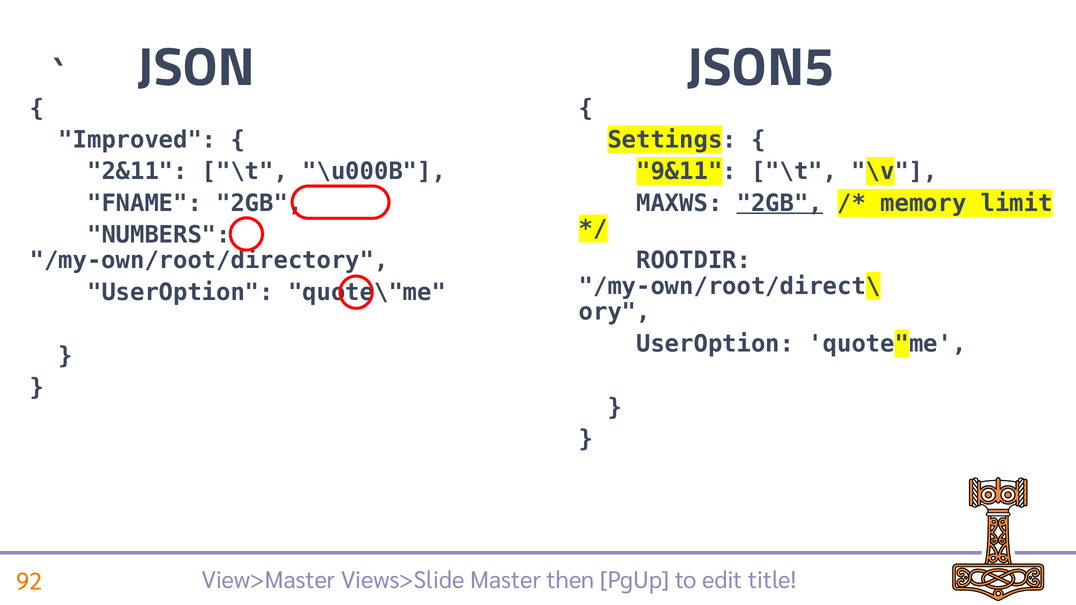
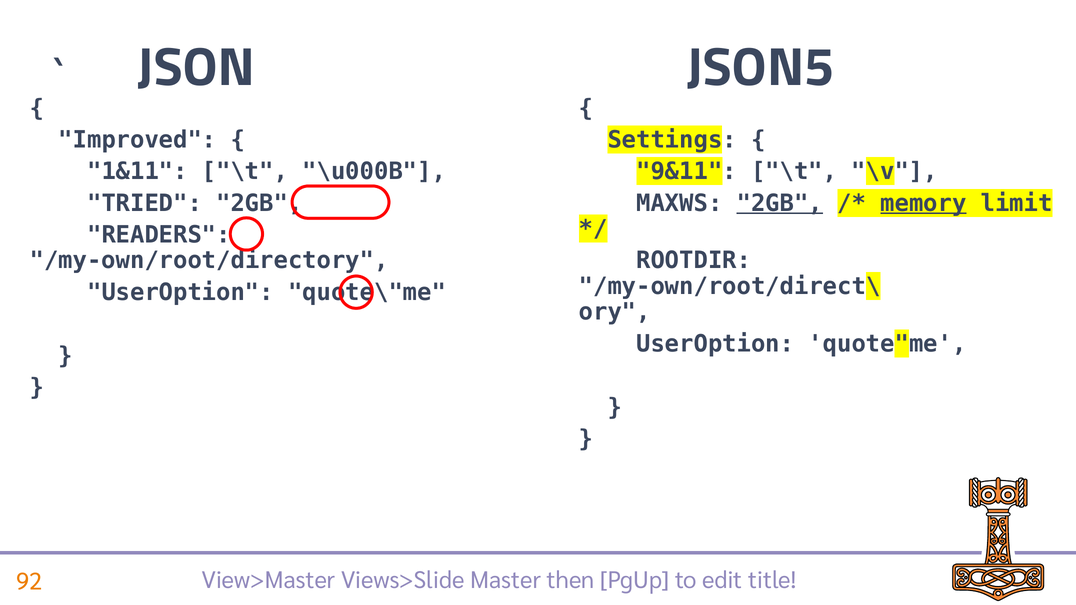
2&11: 2&11 -> 1&11
FNAME: FNAME -> TRIED
memory underline: none -> present
NUMBERS: NUMBERS -> READERS
